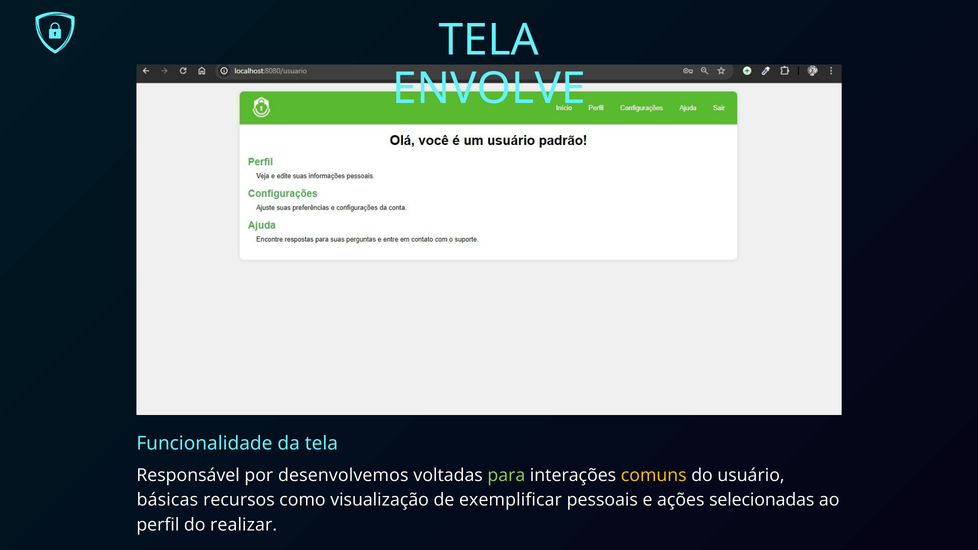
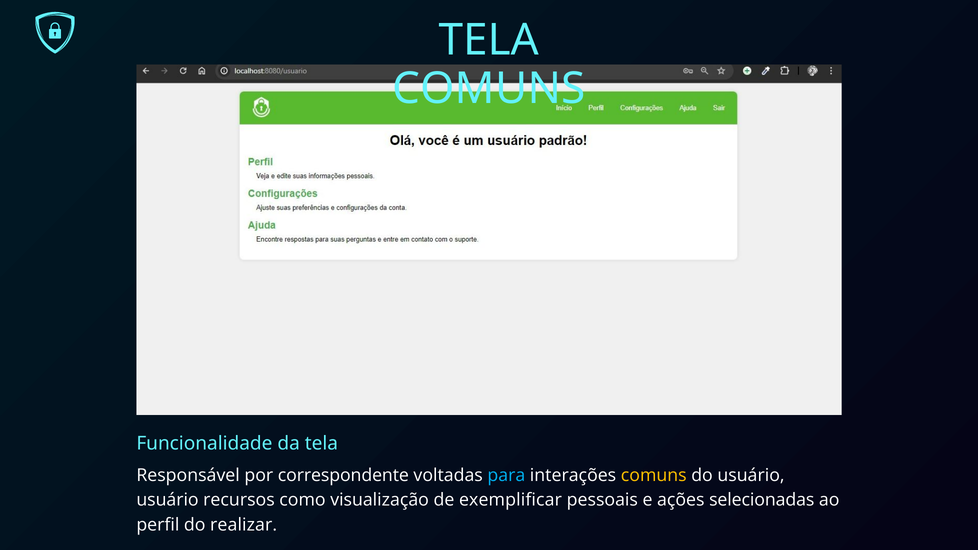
ENVOLVE at (489, 89): ENVOLVE -> COMUNS
desenvolvemos: desenvolvemos -> correspondente
para colour: light green -> light blue
básicas at (167, 500): básicas -> usuário
